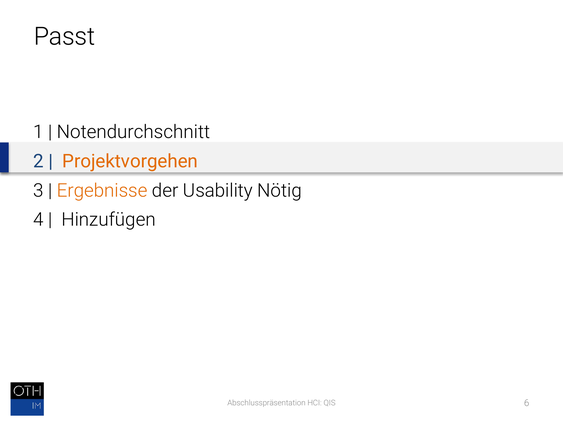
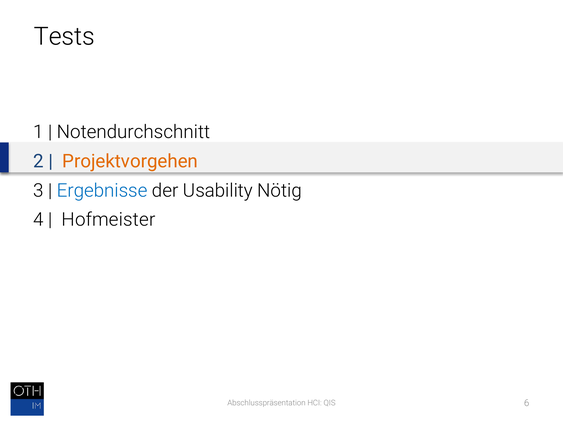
Passt: Passt -> Tests
Ergebnisse colour: orange -> blue
Hinzufügen: Hinzufügen -> Hofmeister
